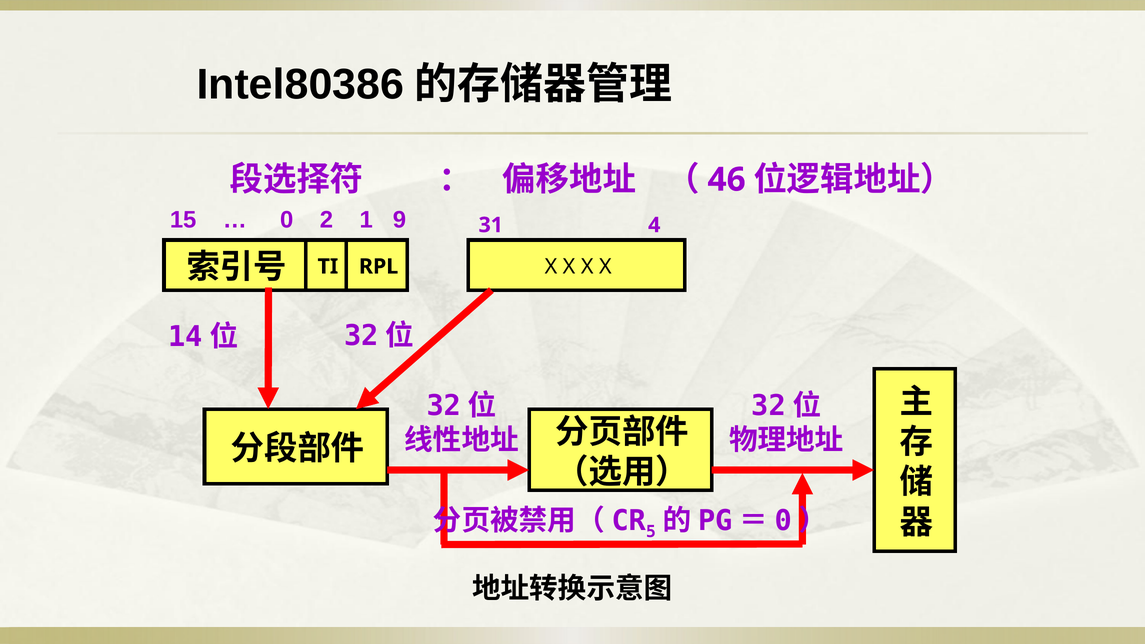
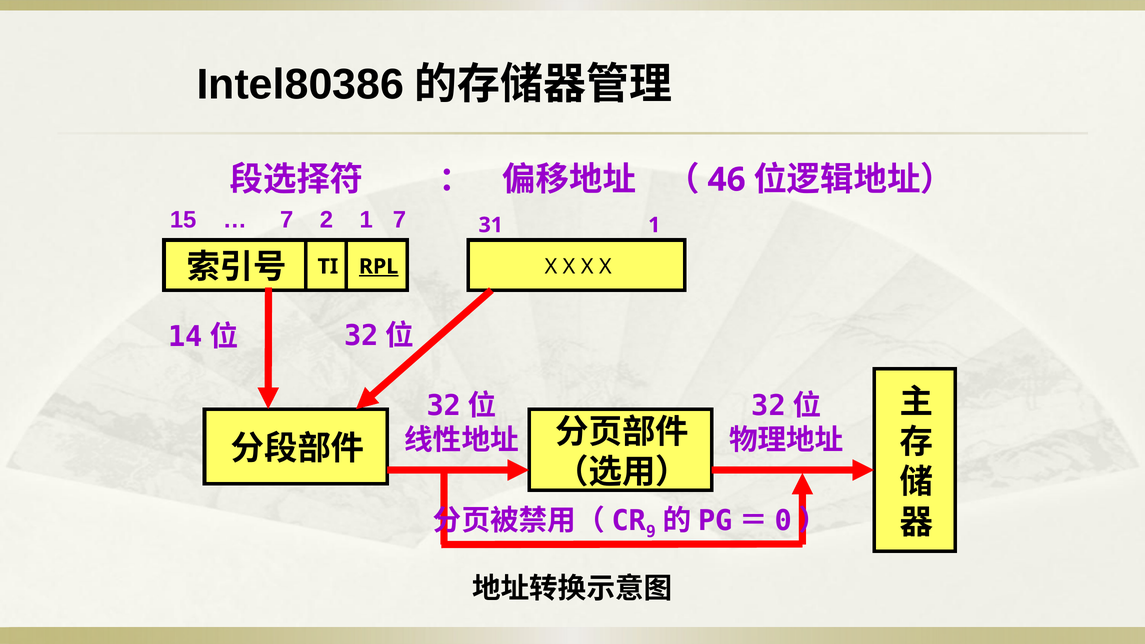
0 at (287, 220): 0 -> 7
1 9: 9 -> 7
31 4: 4 -> 1
RPL underline: none -> present
5: 5 -> 9
